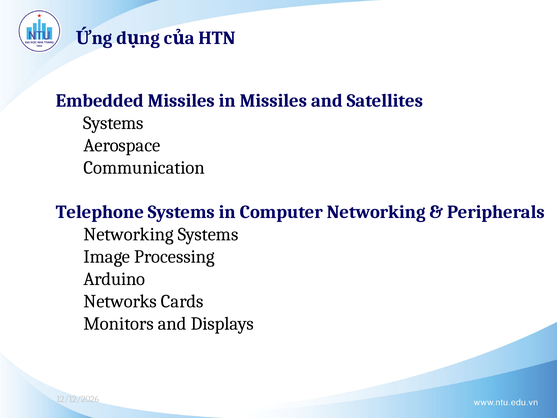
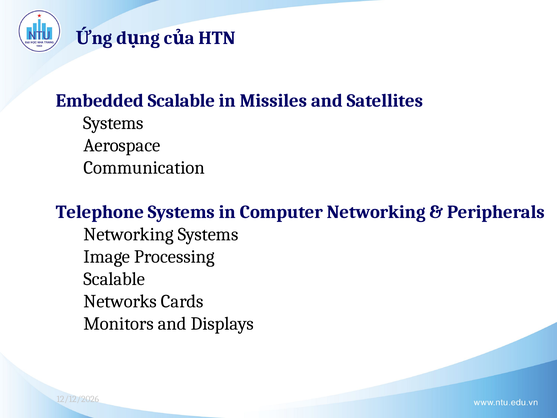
Embedded Missiles: Missiles -> Scalable
Arduino at (114, 279): Arduino -> Scalable
